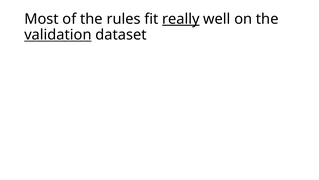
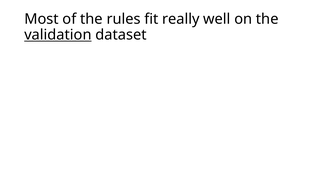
really underline: present -> none
